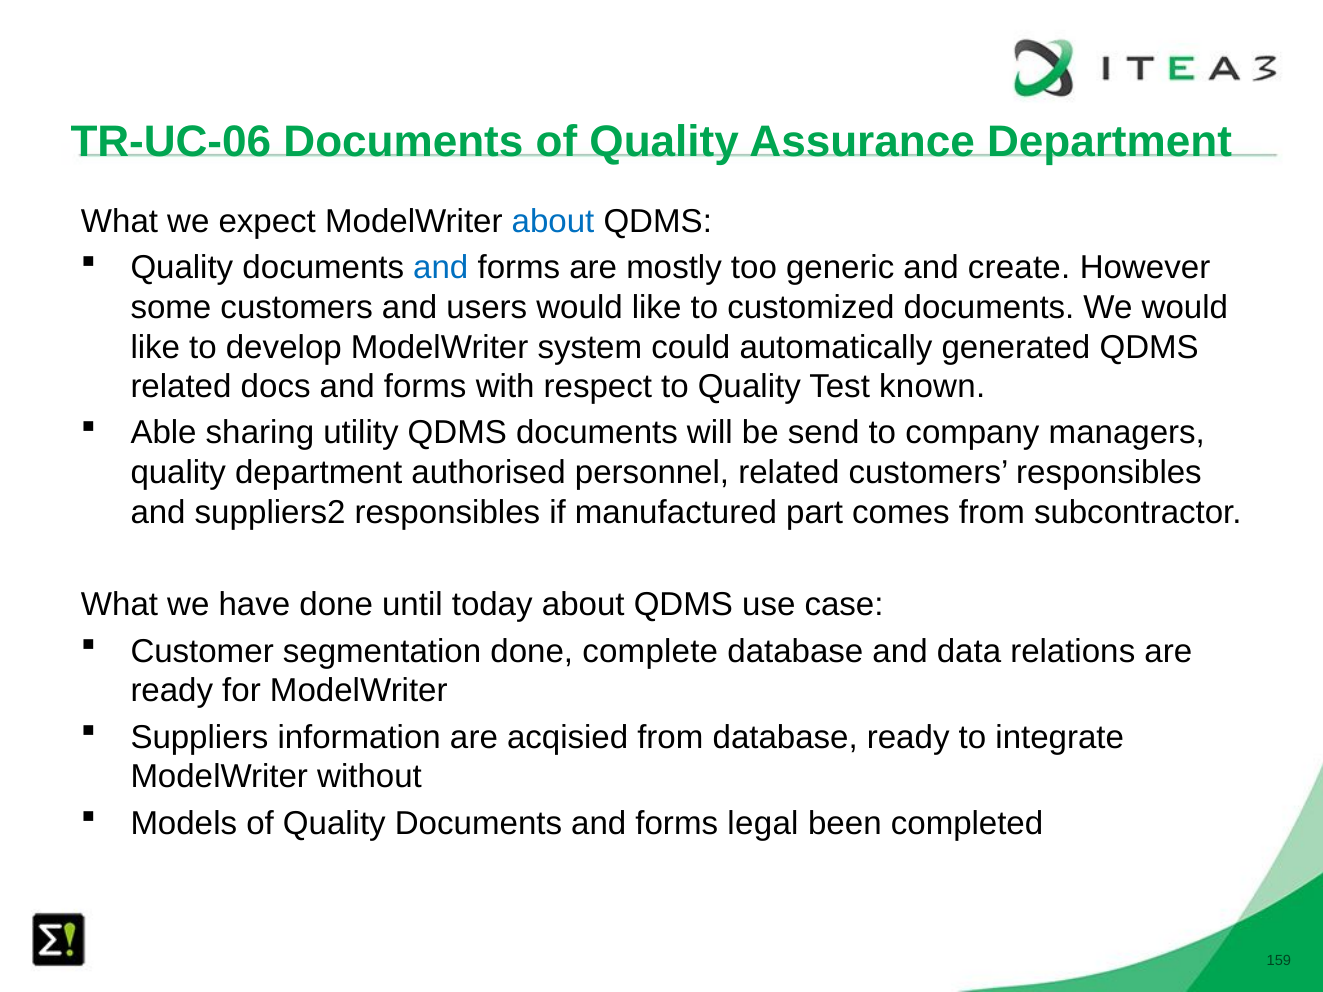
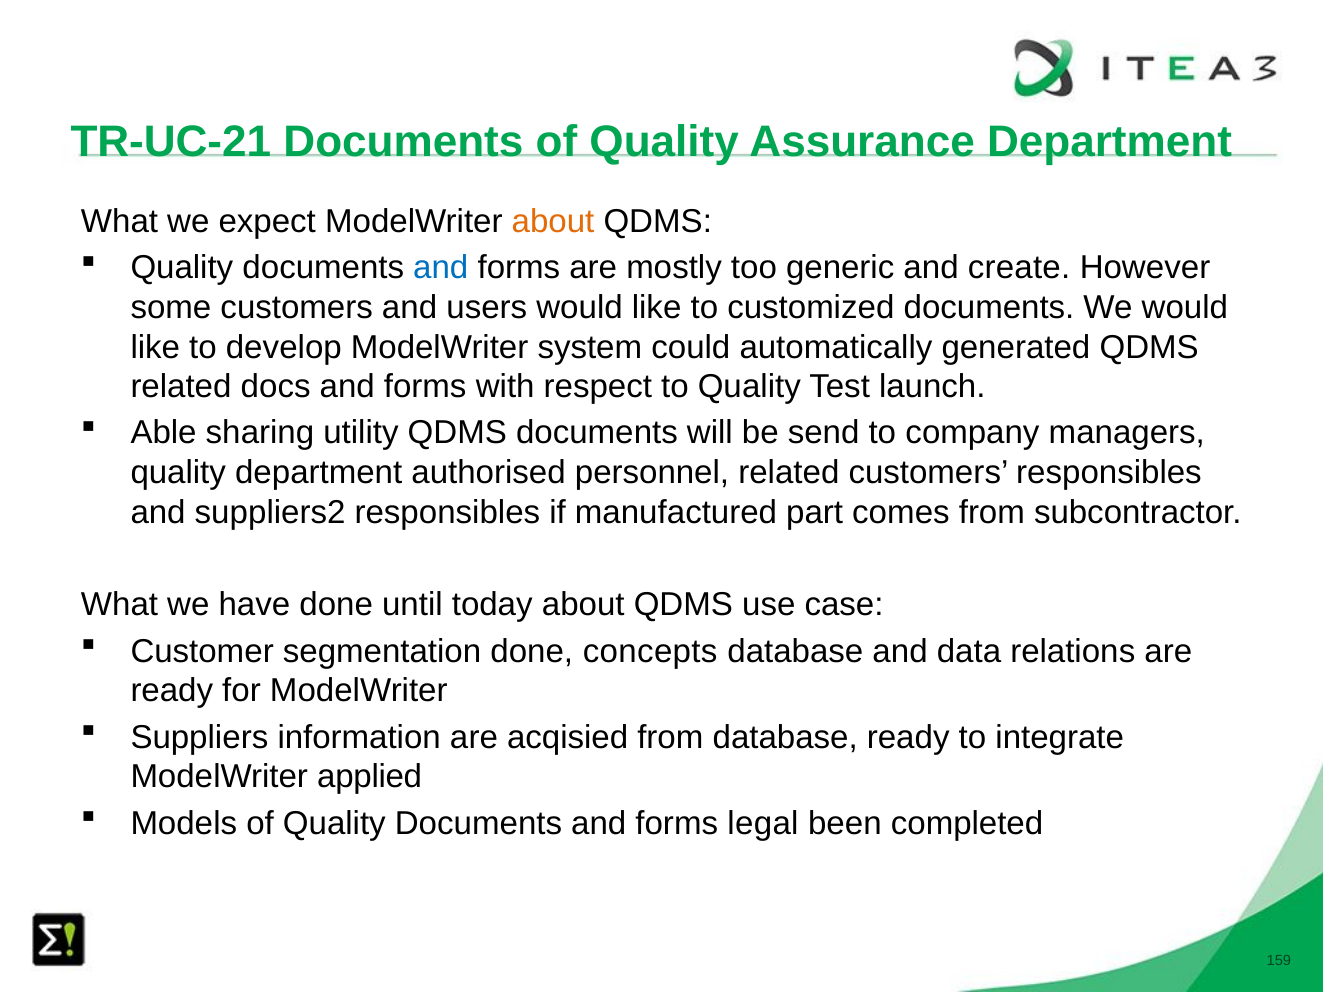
TR-UC-06: TR-UC-06 -> TR-UC-21
about at (553, 221) colour: blue -> orange
known: known -> launch
complete: complete -> concepts
without: without -> applied
